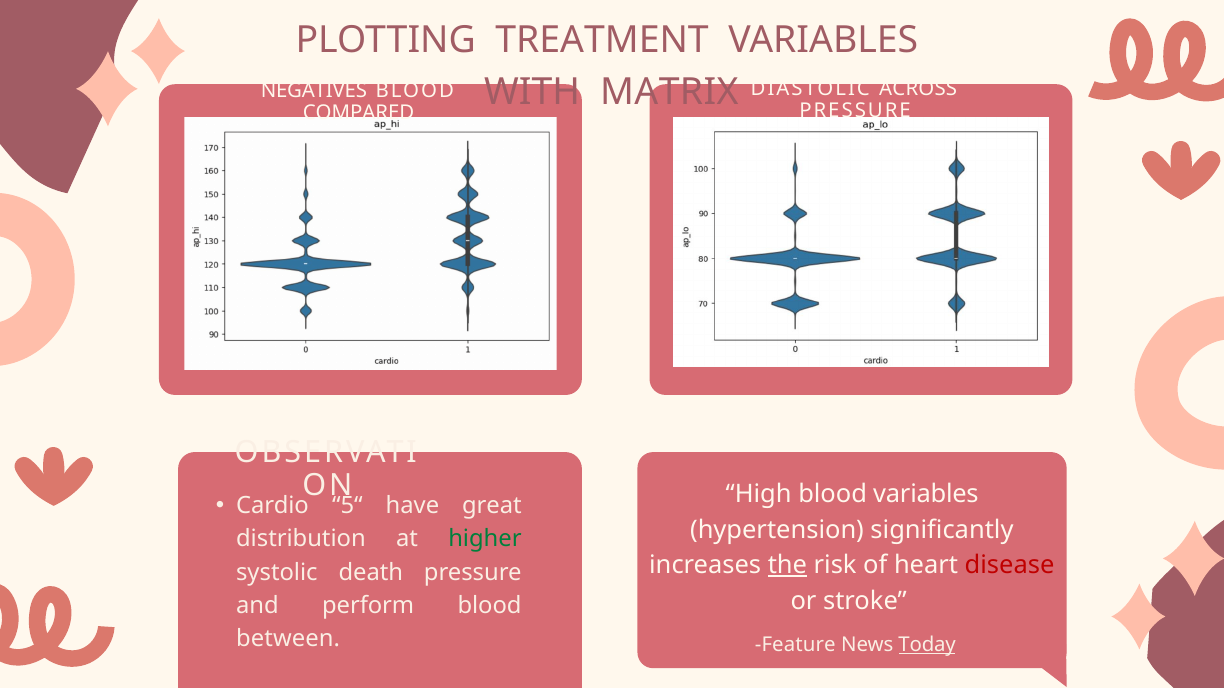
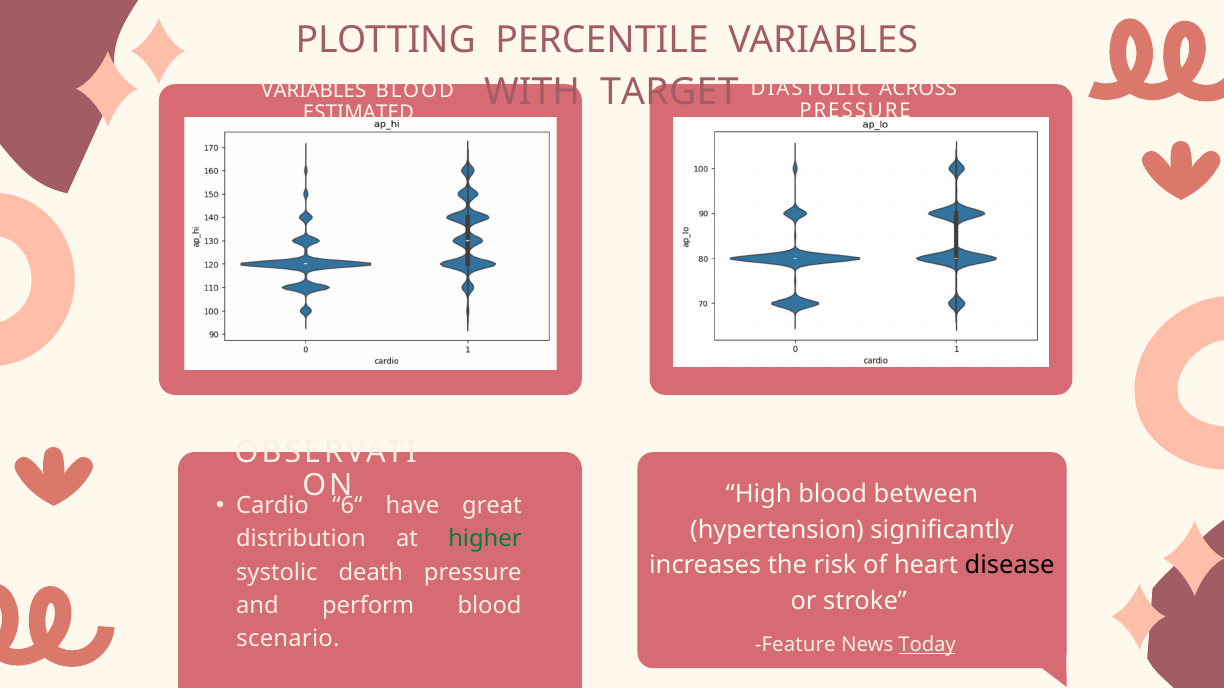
TREATMENT: TREATMENT -> PERCENTILE
MATRIX: MATRIX -> TARGET
NEGATIVES at (314, 91): NEGATIVES -> VARIABLES
COMPARED: COMPARED -> ESTIMATED
blood variables: variables -> between
5“: 5“ -> 6“
the underline: present -> none
disease colour: red -> black
between: between -> scenario
